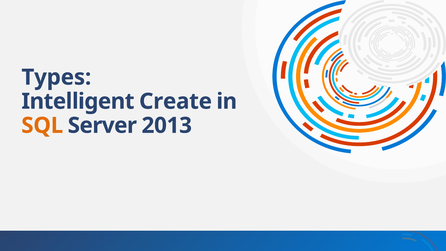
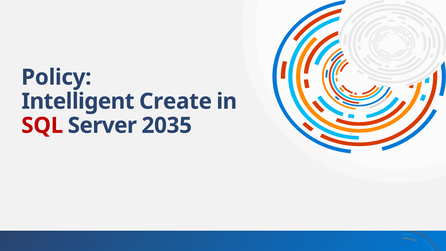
Types: Types -> Policy
SQL colour: orange -> red
2013: 2013 -> 2035
